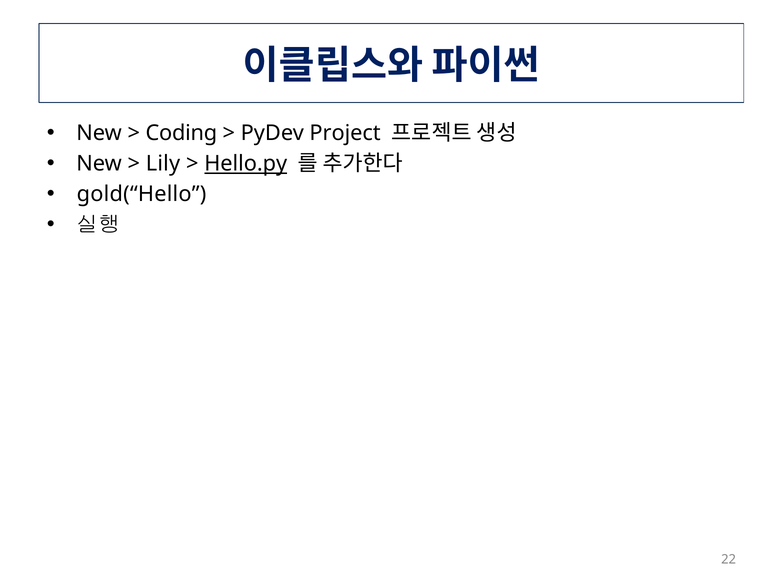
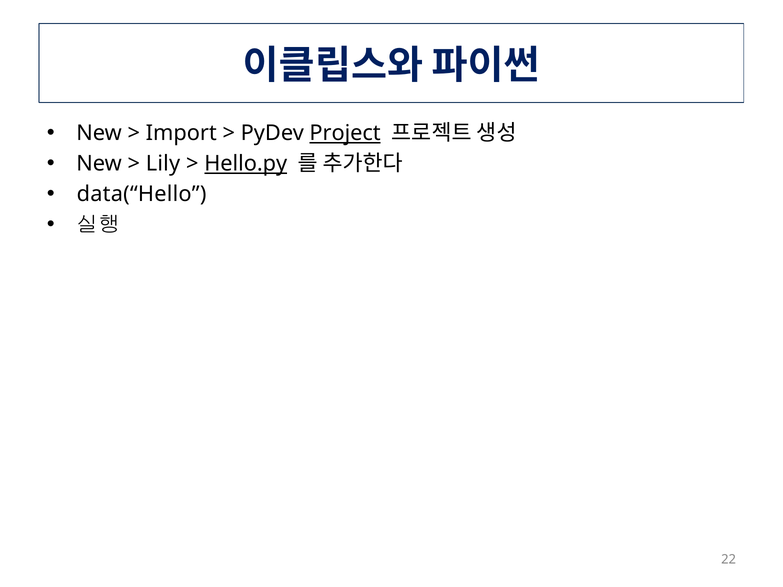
Coding: Coding -> Import
Project underline: none -> present
gold(“Hello: gold(“Hello -> data(“Hello
